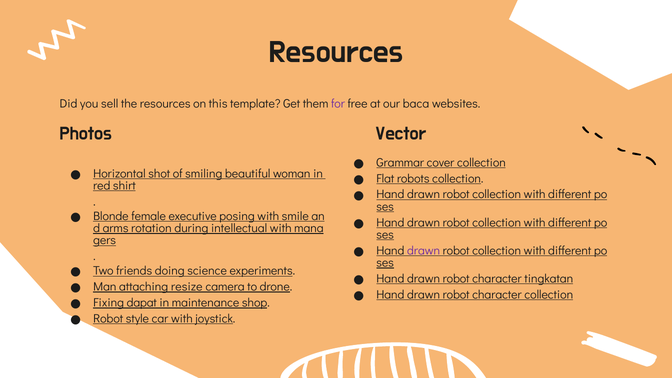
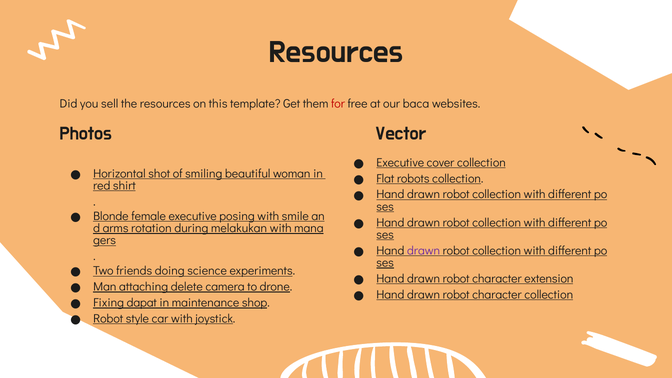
for colour: purple -> red
Grammar at (400, 163): Grammar -> Executive
intellectual: intellectual -> melakukan
tingkatan: tingkatan -> extension
resize: resize -> delete
